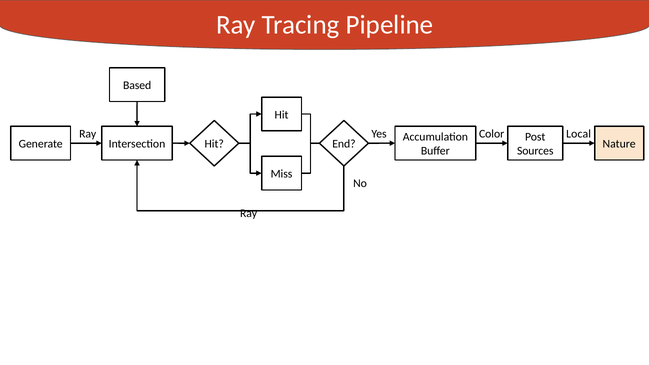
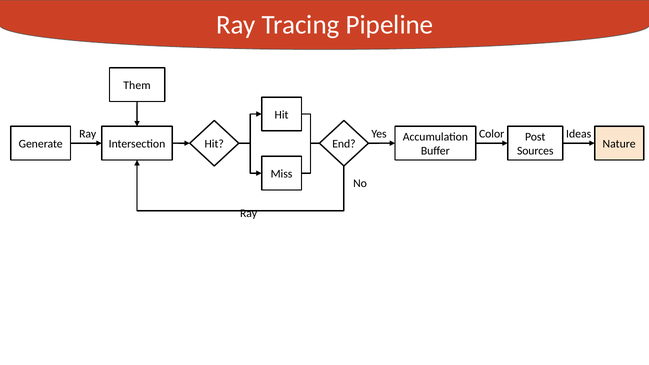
Based: Based -> Them
Local: Local -> Ideas
